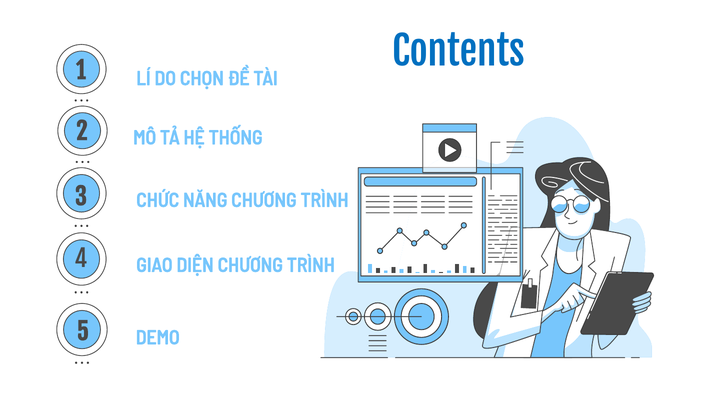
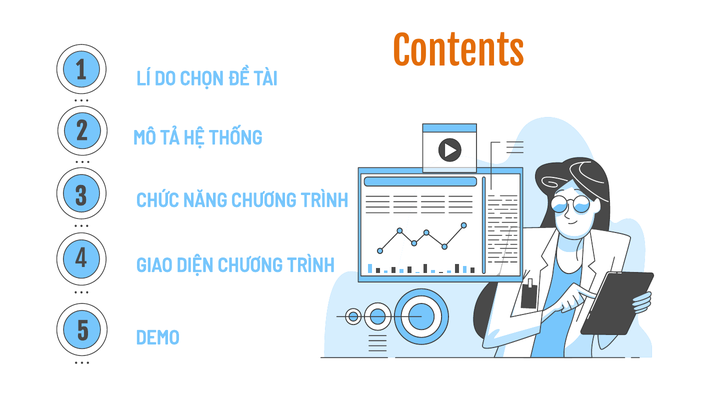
Contents colour: blue -> orange
